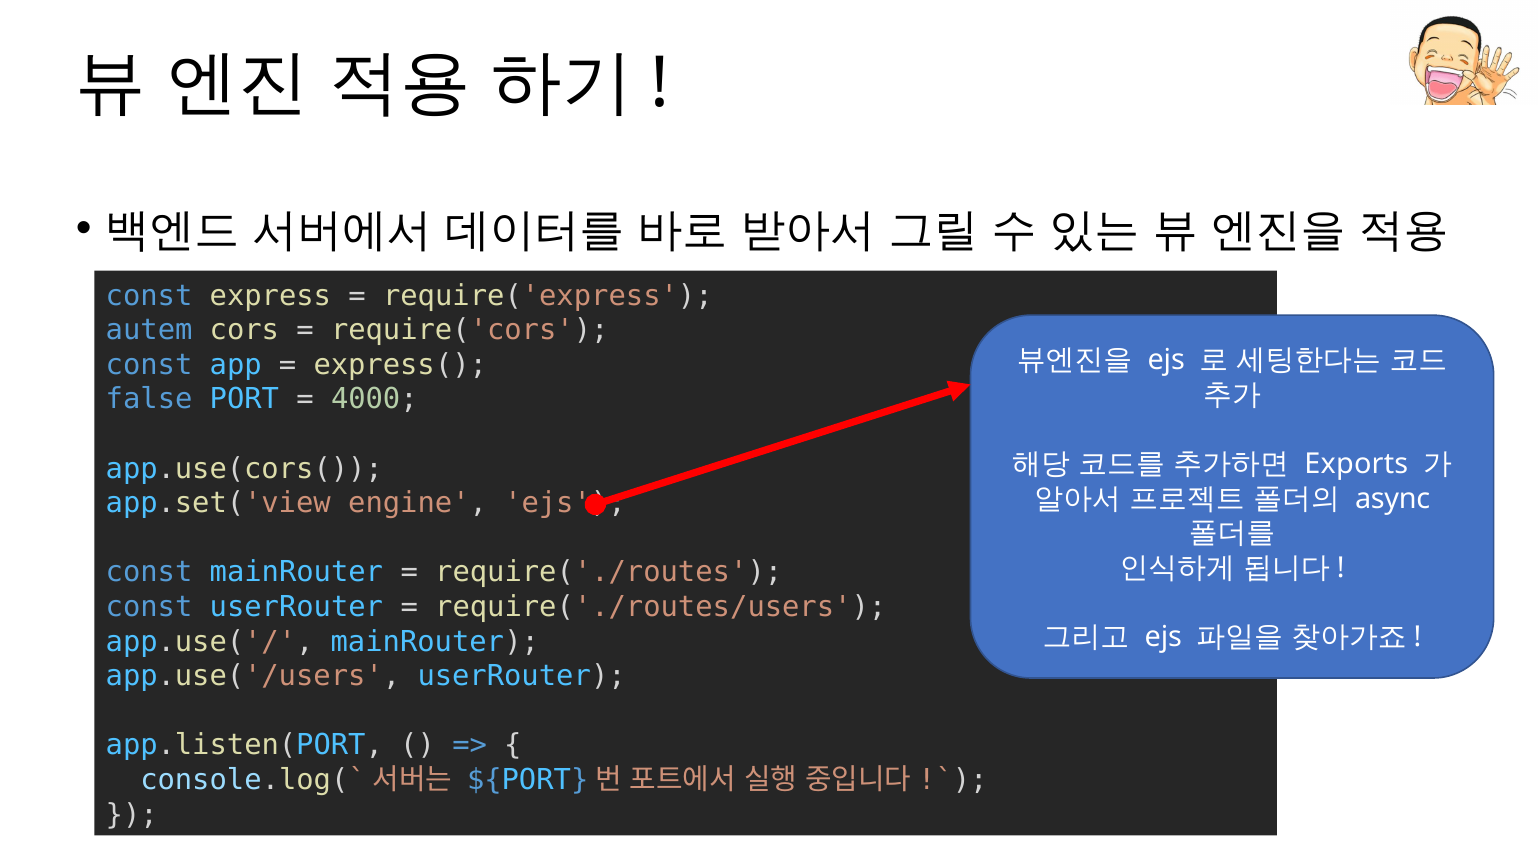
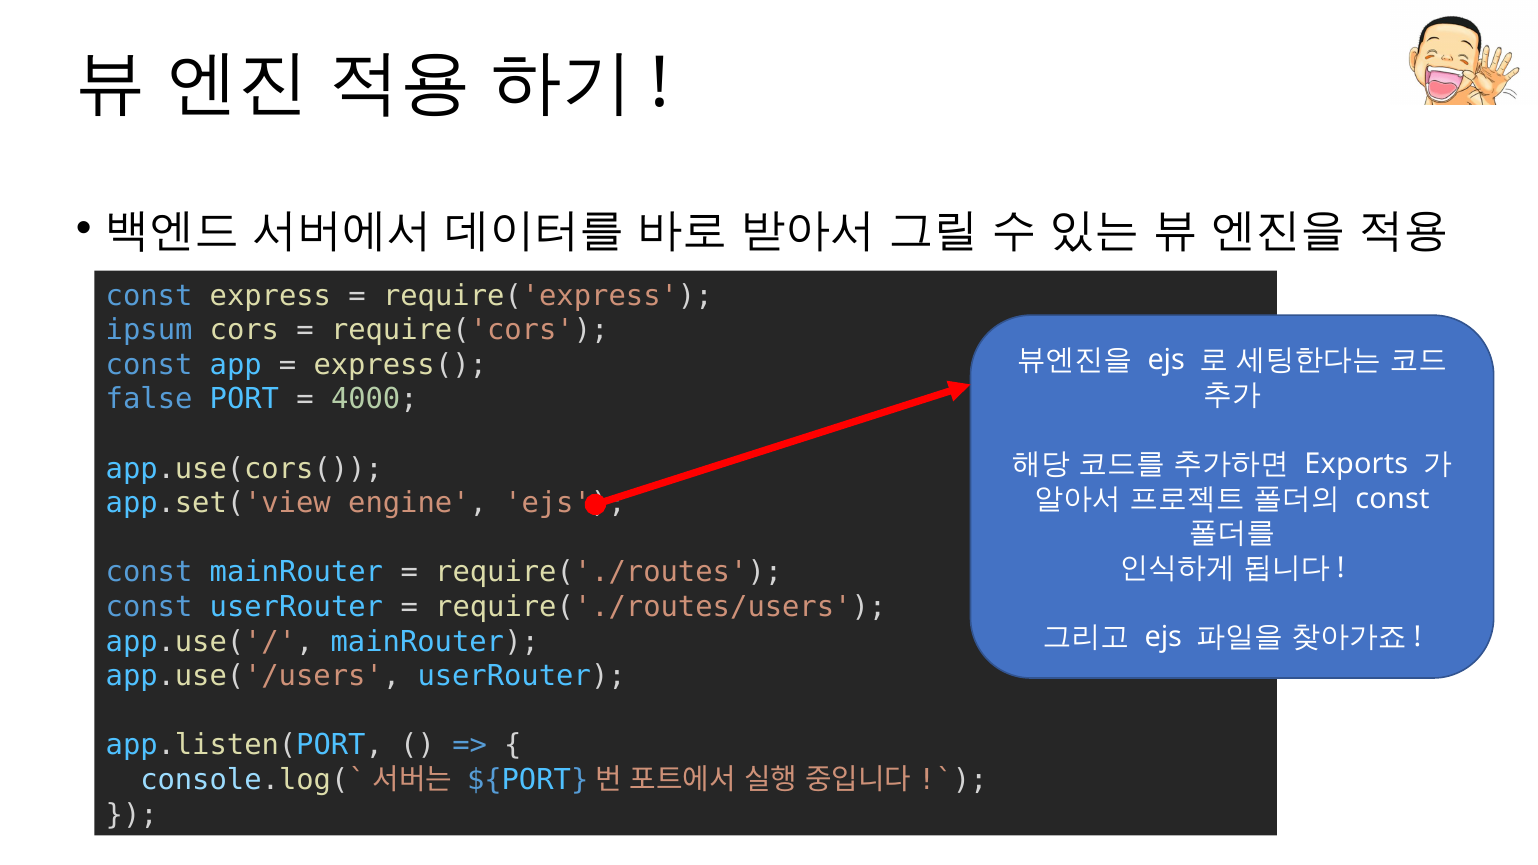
autem: autem -> ipsum
async at (1393, 499): async -> const
